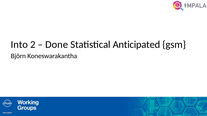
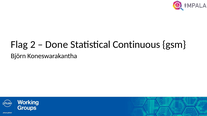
Into: Into -> Flag
Anticipated: Anticipated -> Continuous
